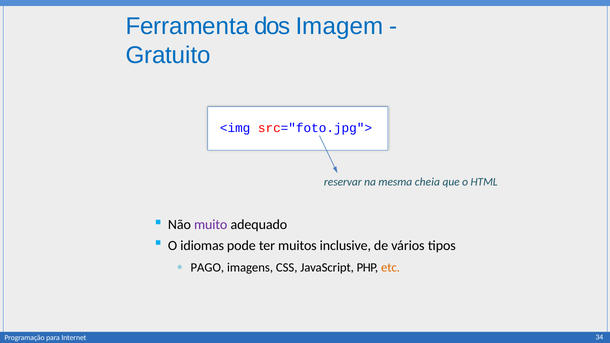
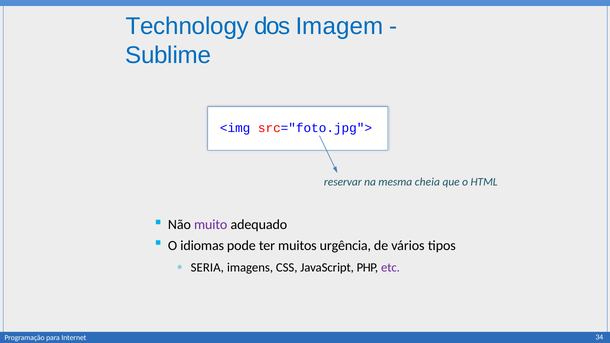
Ferramenta: Ferramenta -> Technology
Gratuito: Gratuito -> Sublime
inclusive: inclusive -> urgência
PAGO: PAGO -> SERIA
etc colour: orange -> purple
